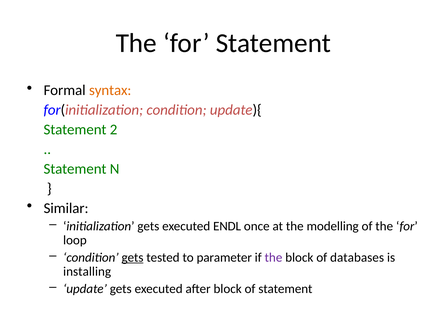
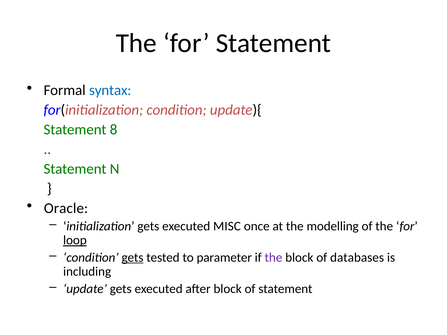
syntax colour: orange -> blue
2: 2 -> 8
Similar: Similar -> Oracle
ENDL: ENDL -> MISC
loop underline: none -> present
installing: installing -> including
